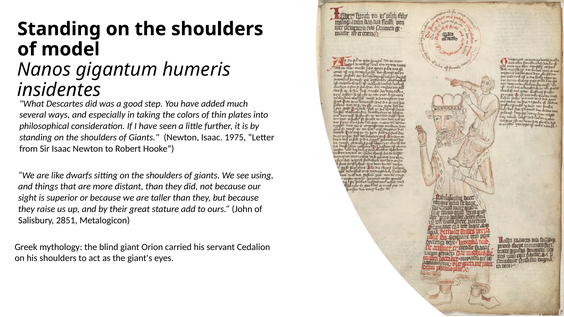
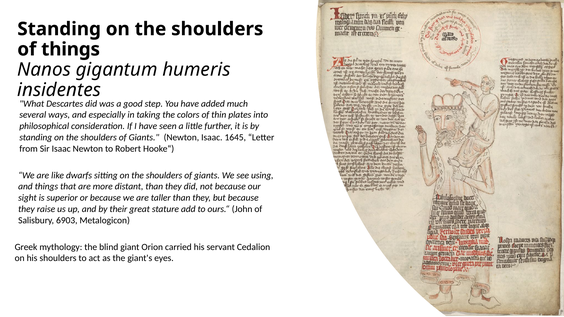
of model: model -> things
1975: 1975 -> 1645
2851: 2851 -> 6903
